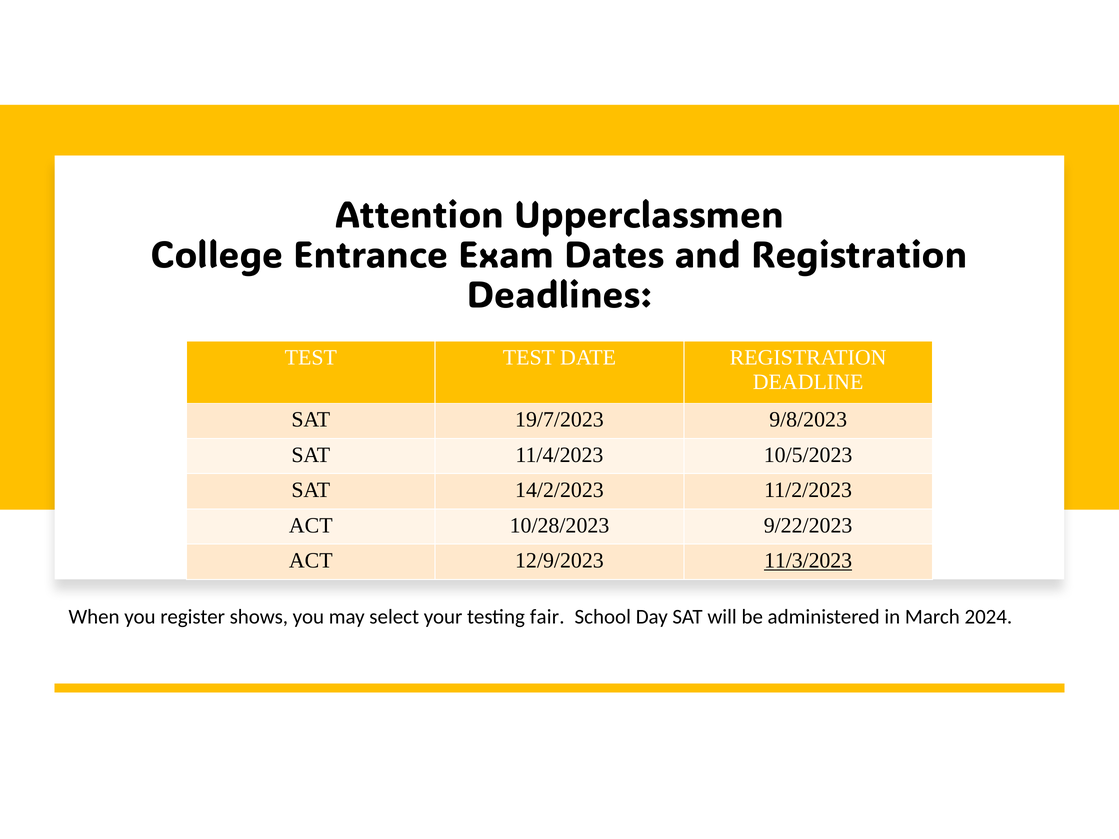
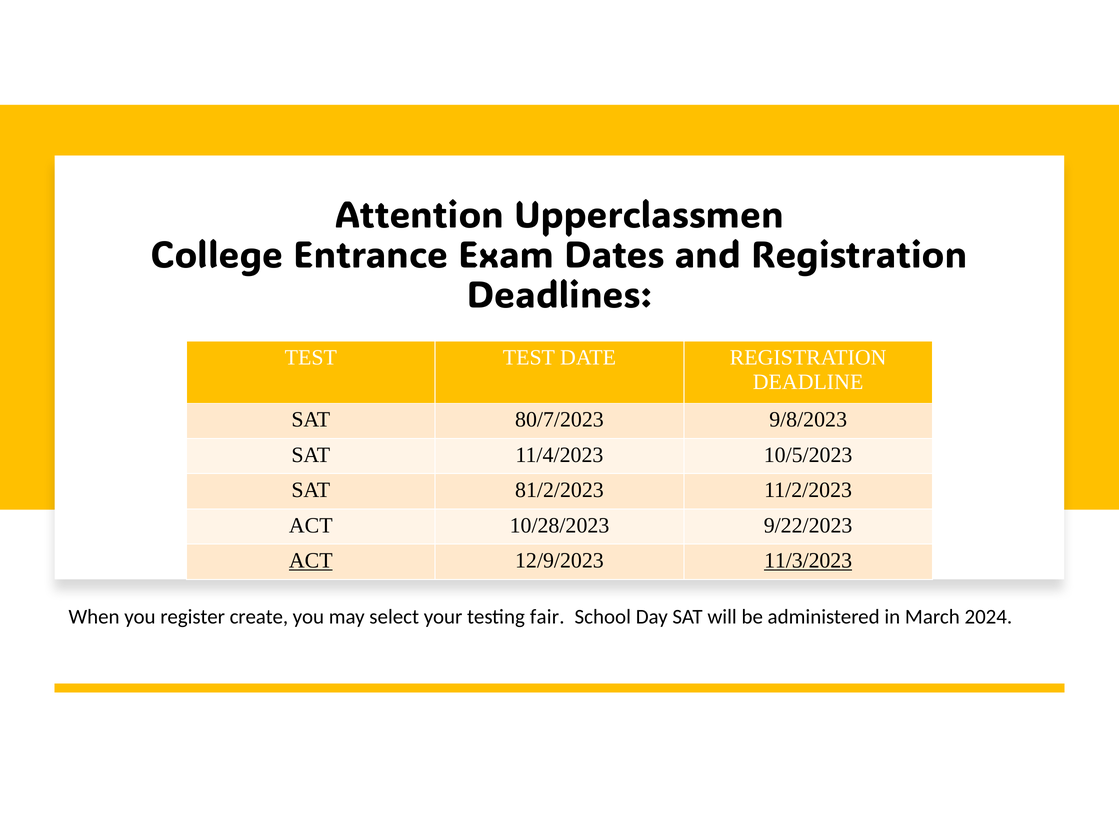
19/7/2023: 19/7/2023 -> 80/7/2023
14/2/2023: 14/2/2023 -> 81/2/2023
ACT at (311, 561) underline: none -> present
shows: shows -> create
